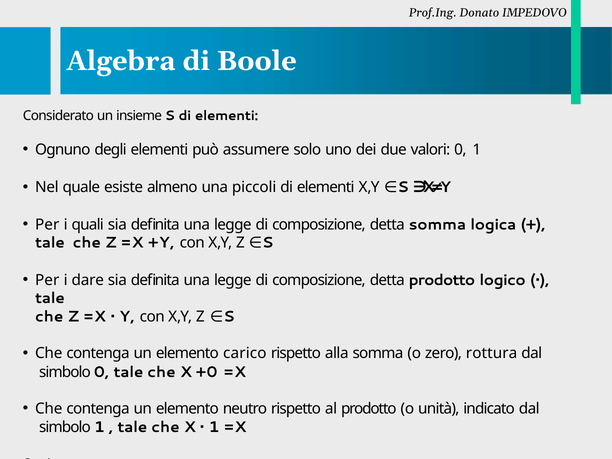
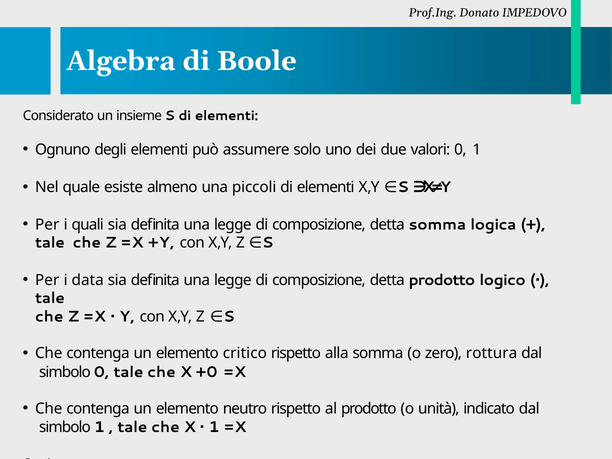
dare: dare -> data
carico: carico -> critico
